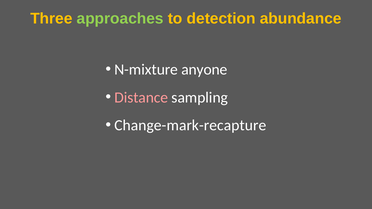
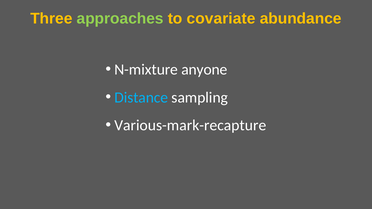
detection: detection -> covariate
Distance colour: pink -> light blue
Change-mark-recapture: Change-mark-recapture -> Various-mark-recapture
